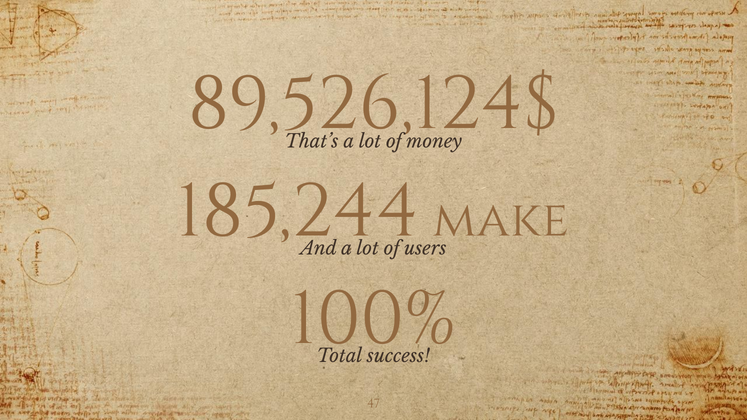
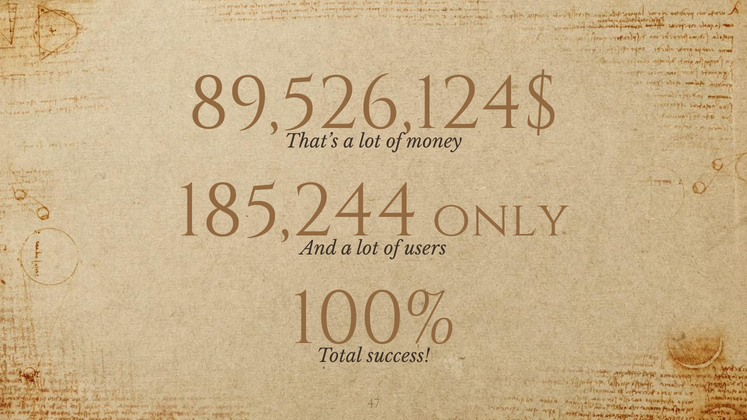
make: make -> only
